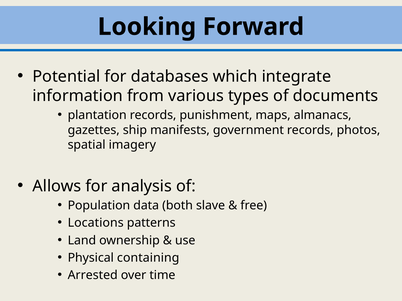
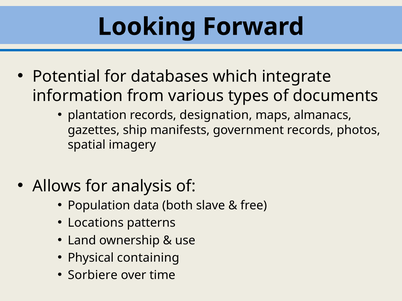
punishment: punishment -> designation
Arrested: Arrested -> Sorbiere
